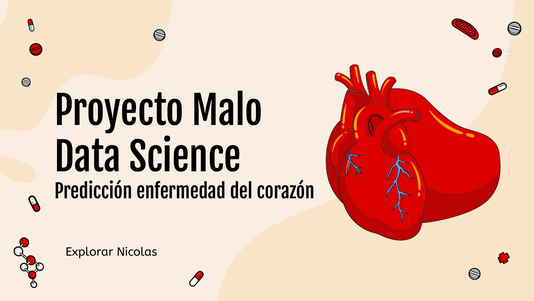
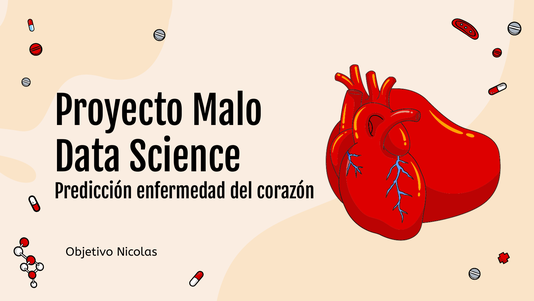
Explorar: Explorar -> Objetivo
